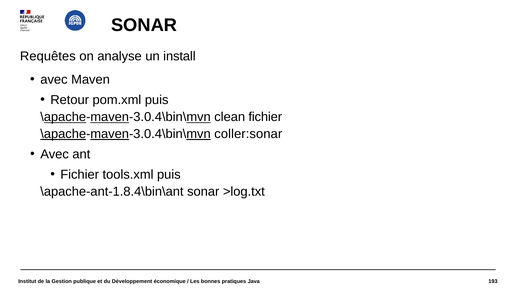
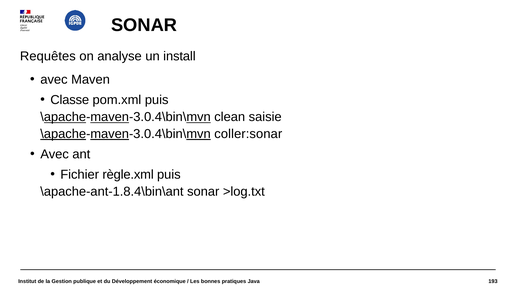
Retour: Retour -> Classe
clean fichier: fichier -> saisie
tools.xml: tools.xml -> règle.xml
